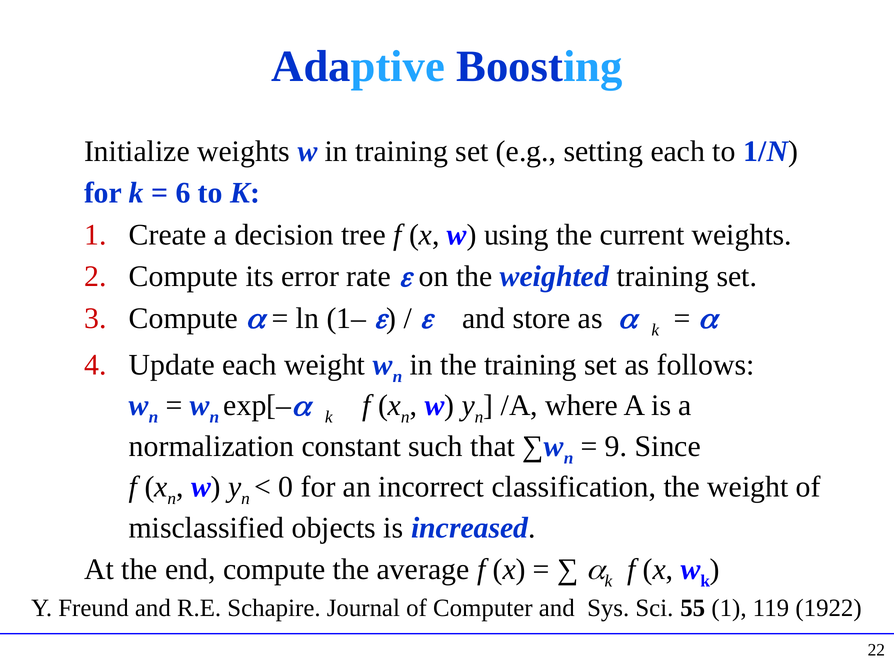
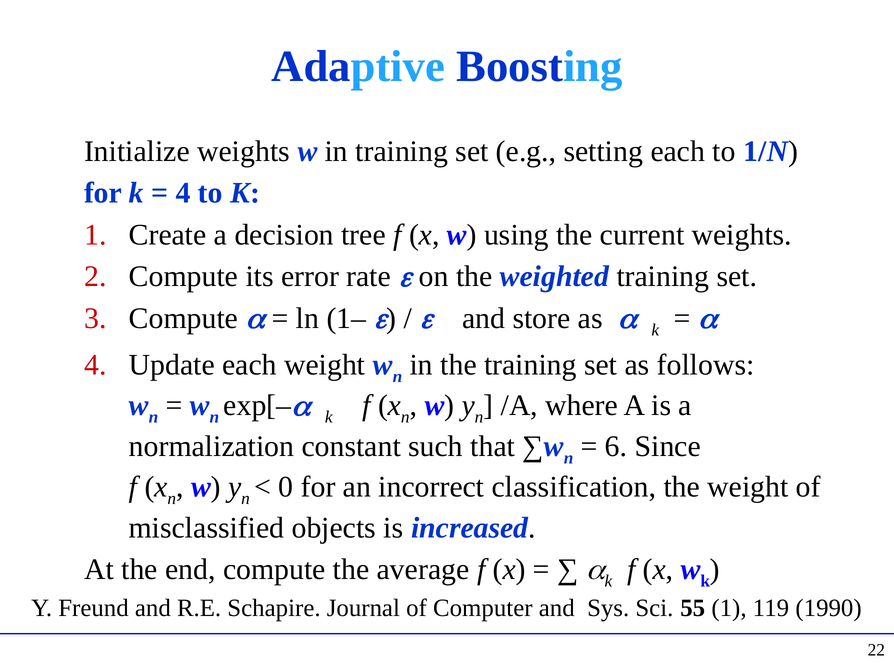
6 at (183, 193): 6 -> 4
9: 9 -> 6
1922: 1922 -> 1990
